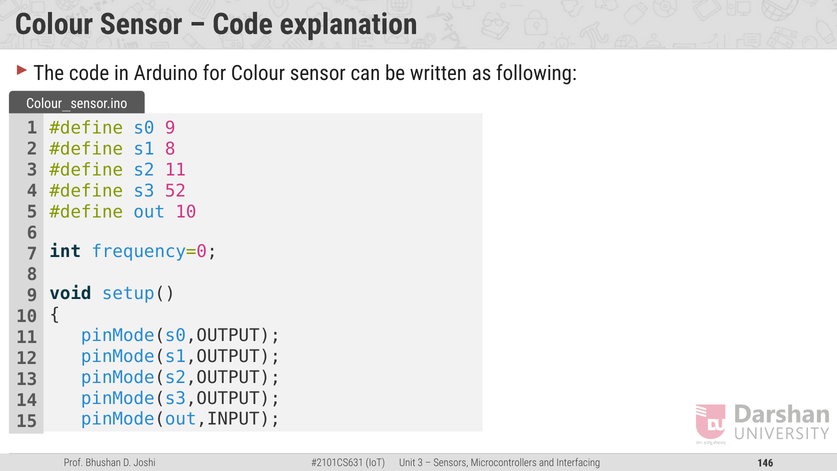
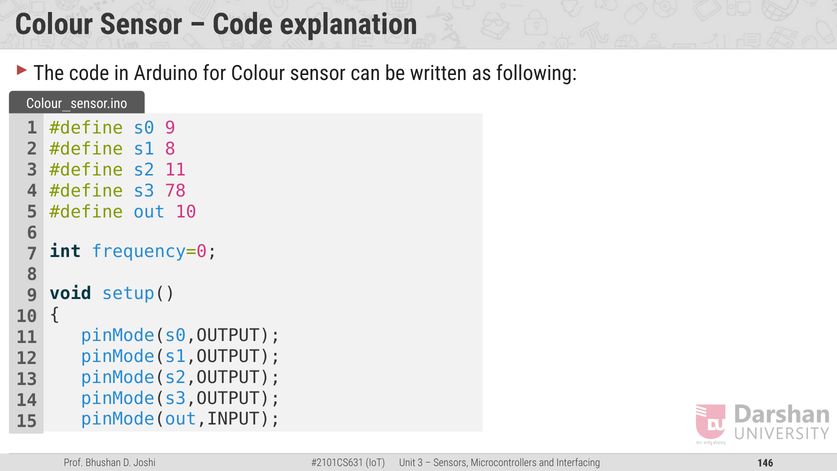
52: 52 -> 78
